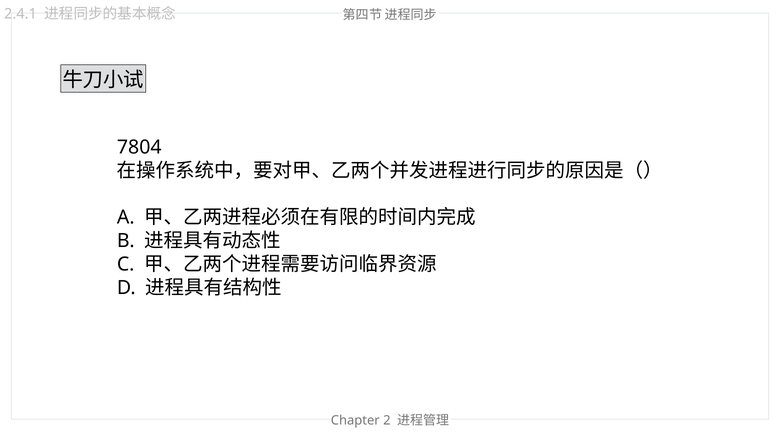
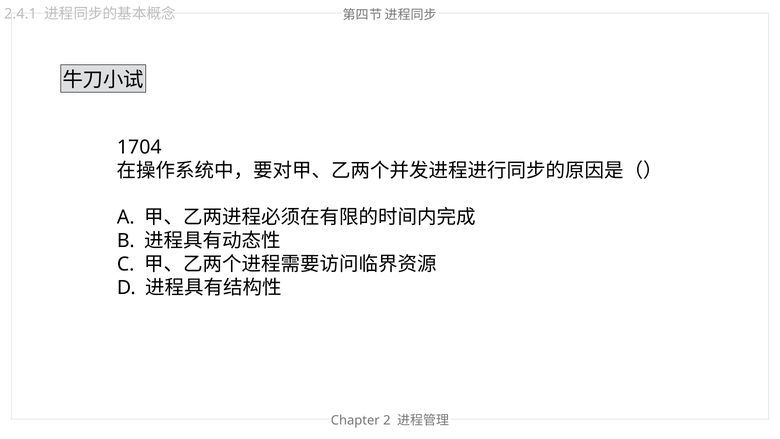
7804: 7804 -> 1704
